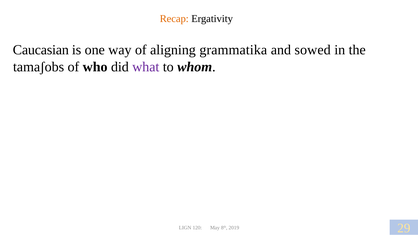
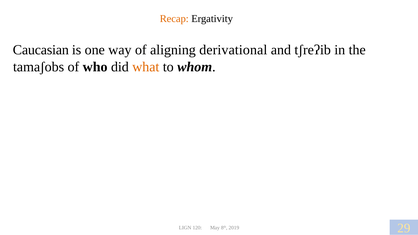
grammatika: grammatika -> derivational
sowed: sowed -> tʃreʔib
what colour: purple -> orange
